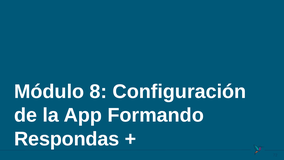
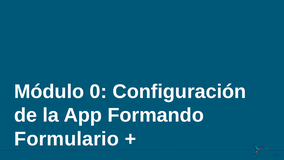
8: 8 -> 0
Respondas: Respondas -> Formulario
